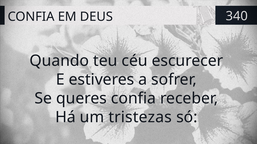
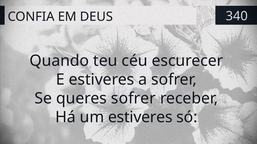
queres confia: confia -> sofrer
um tristezas: tristezas -> estiveres
